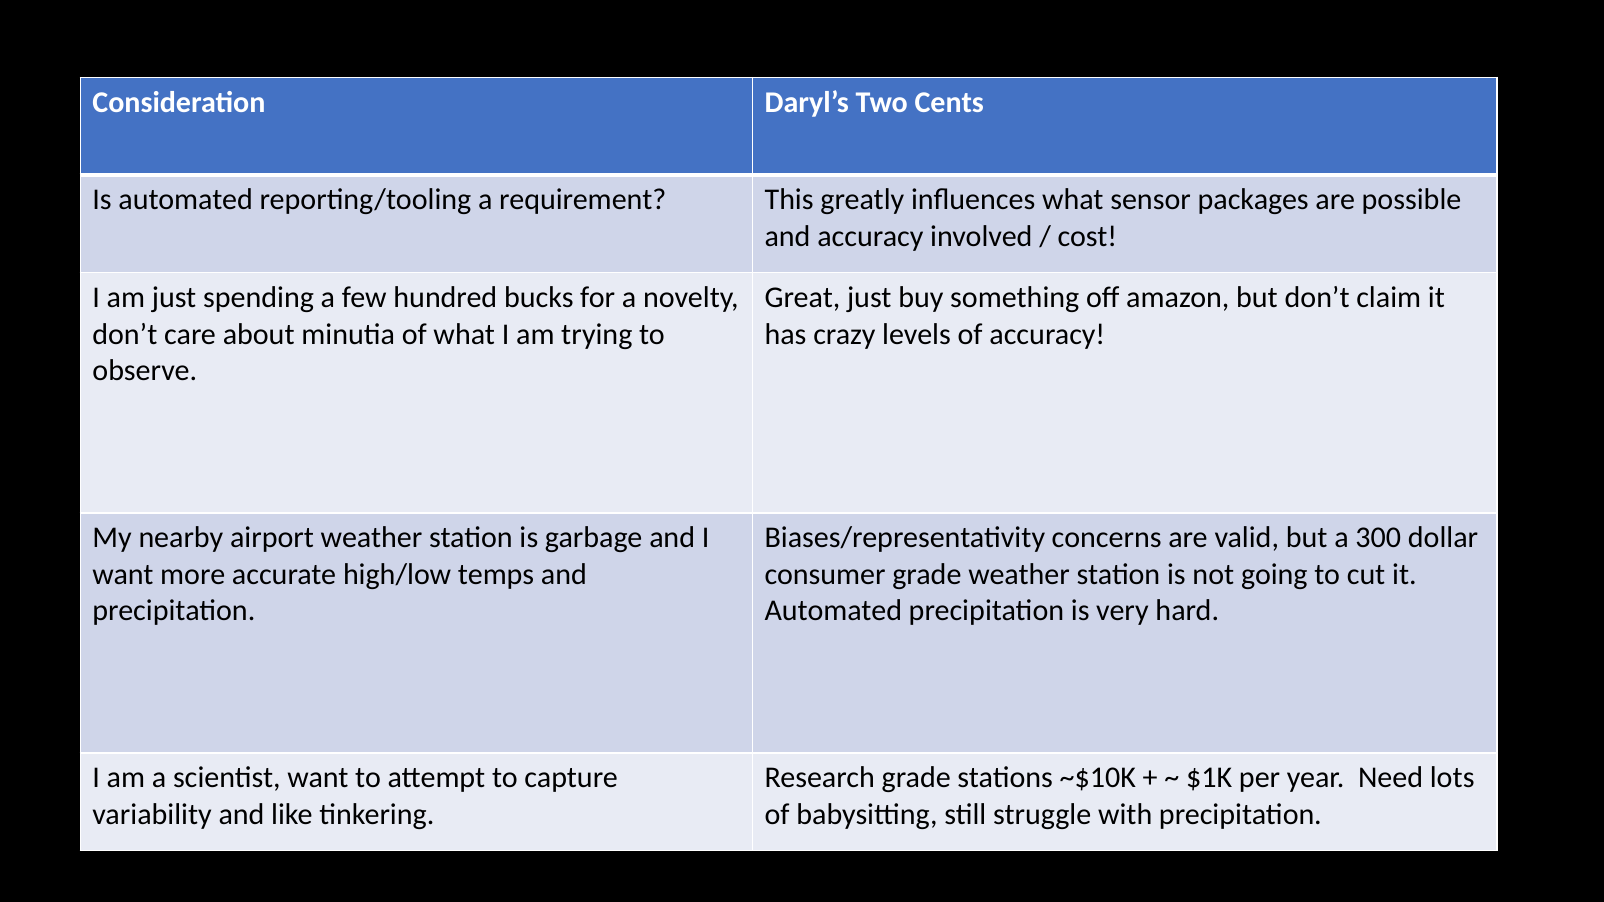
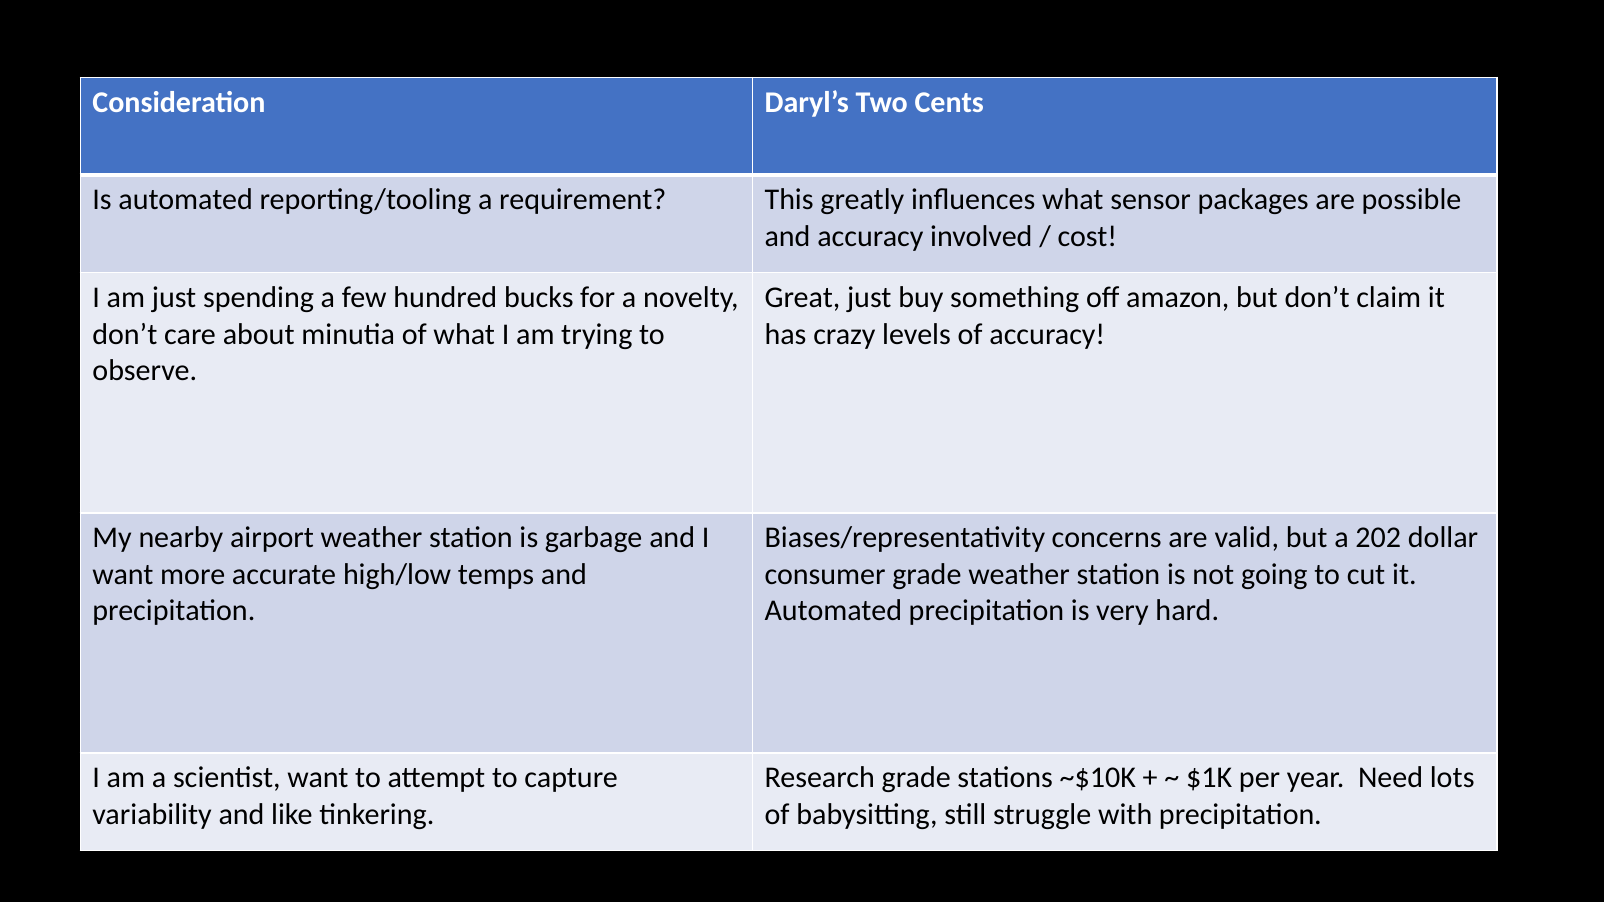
300: 300 -> 202
